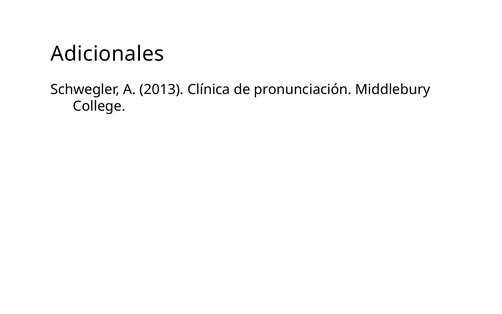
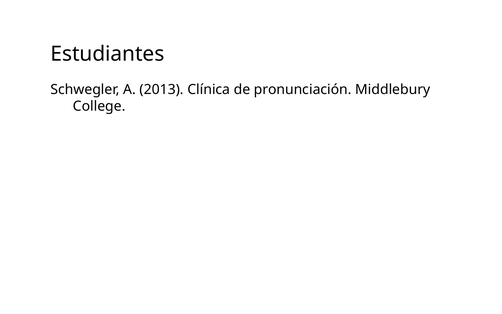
Adicionales: Adicionales -> Estudiantes
